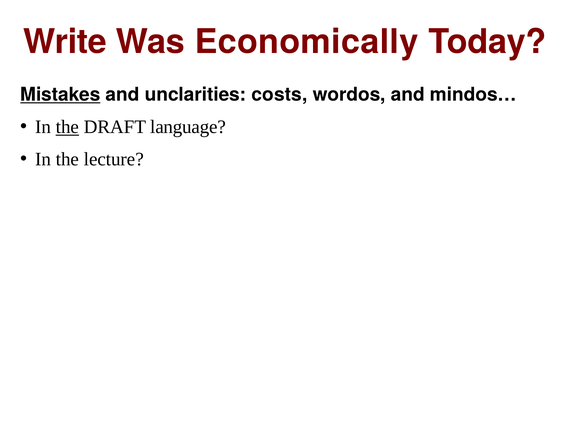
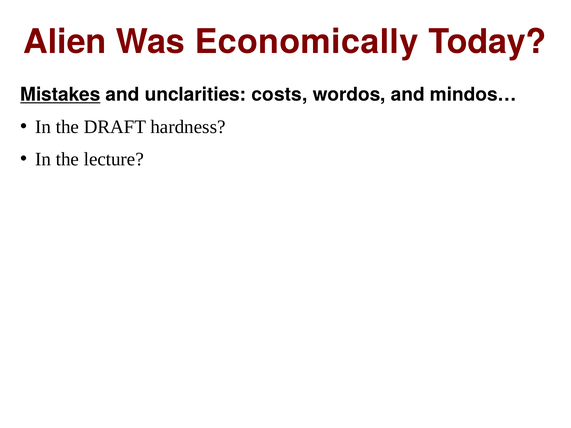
Write: Write -> Alien
the at (67, 127) underline: present -> none
language: language -> hardness
